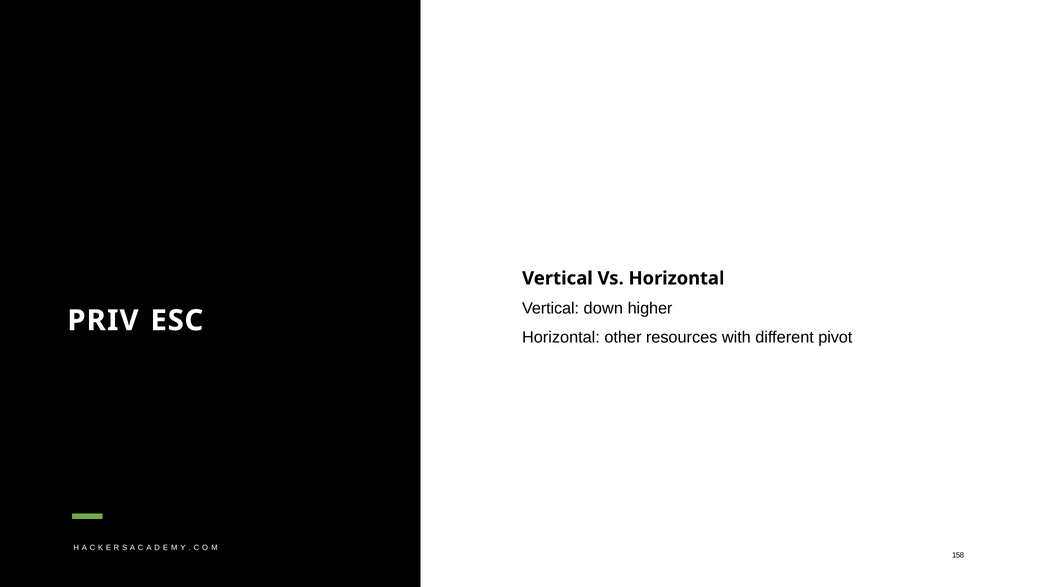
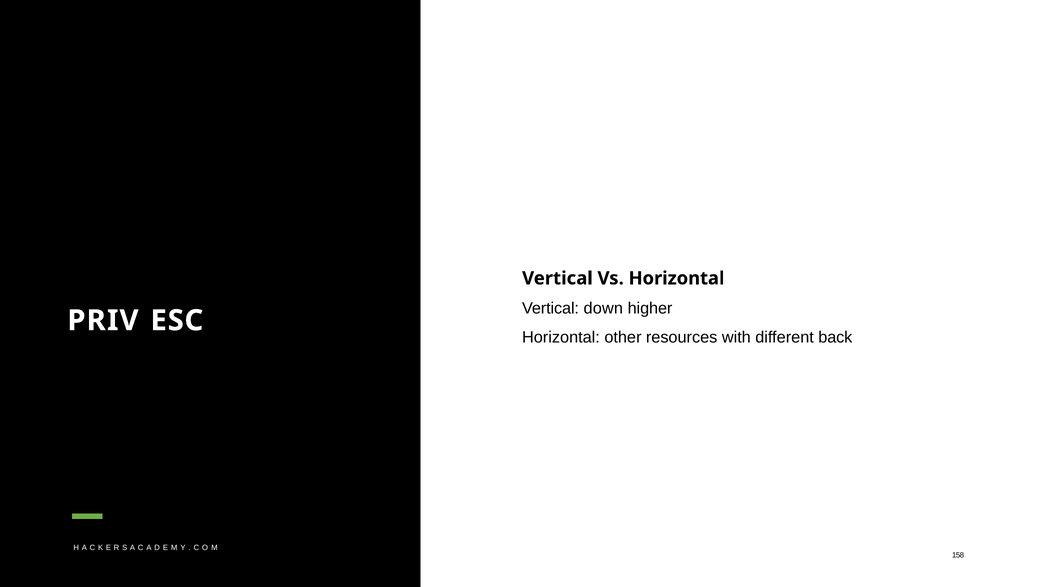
pivot: pivot -> back
